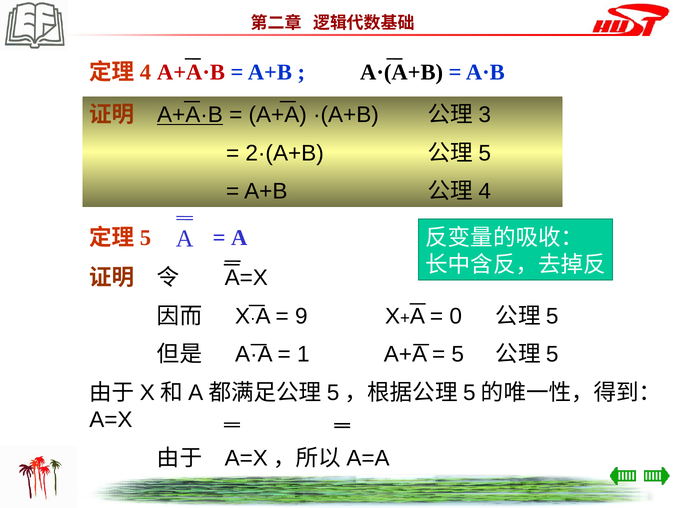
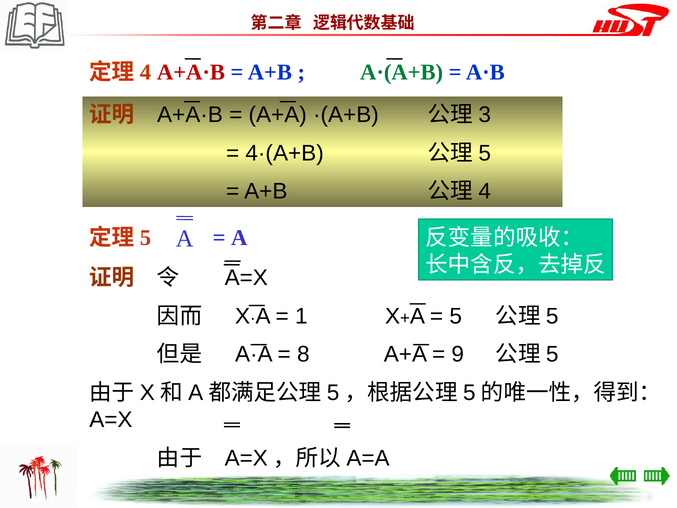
A·(A+B colour: black -> green
A+A·B at (190, 115) underline: present -> none
2·(A+B: 2·(A+B -> 4·(A+B
9: 9 -> 1
0: 0 -> 5
1: 1 -> 8
5: 5 -> 9
